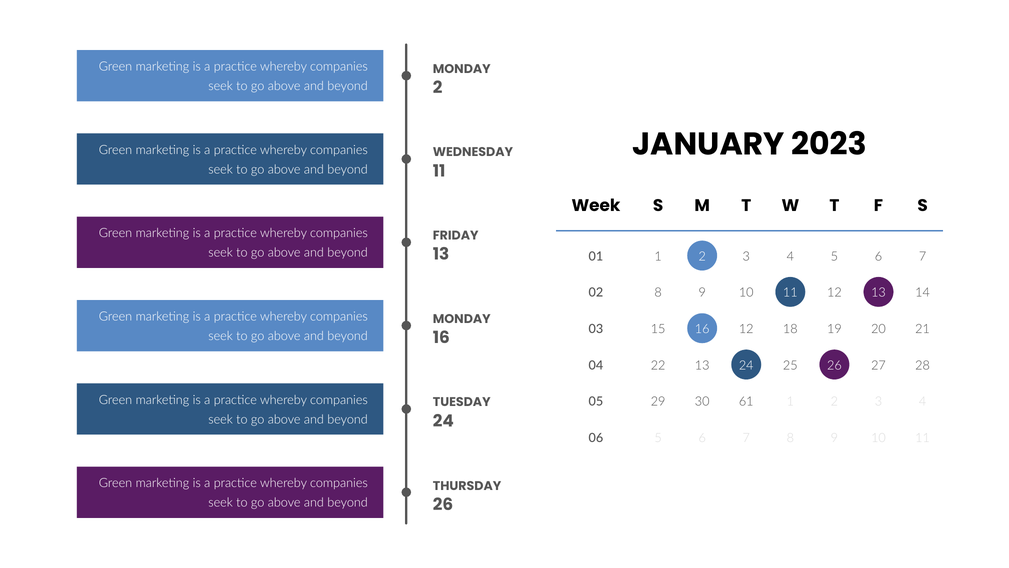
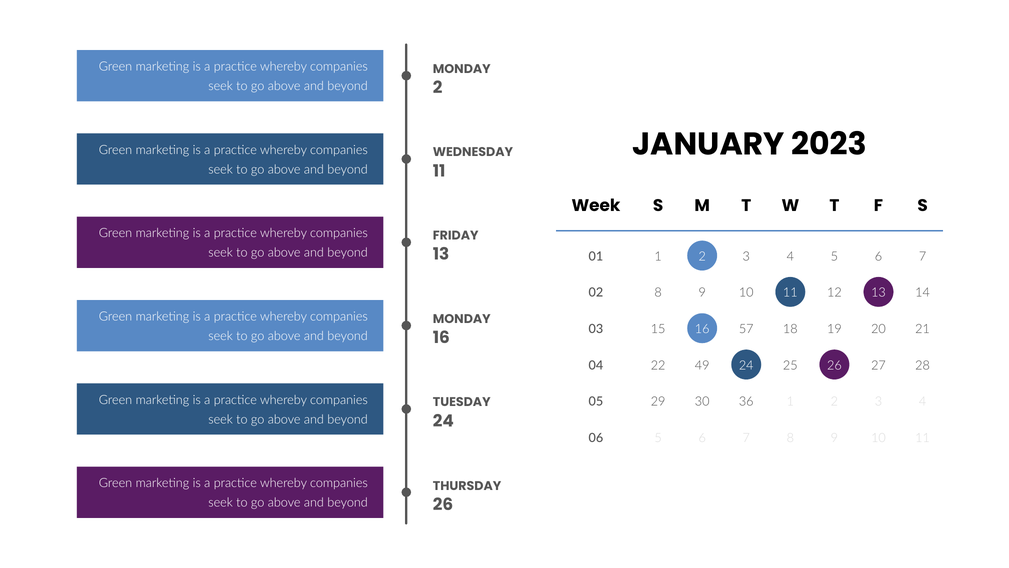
16 12: 12 -> 57
22 13: 13 -> 49
61: 61 -> 36
